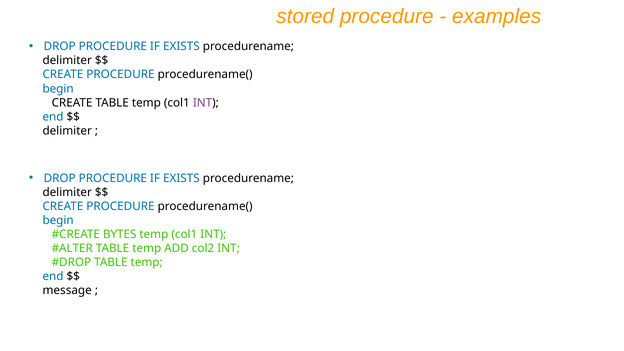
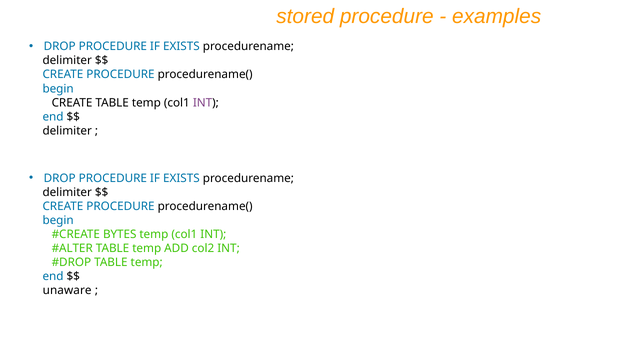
message: message -> unaware
